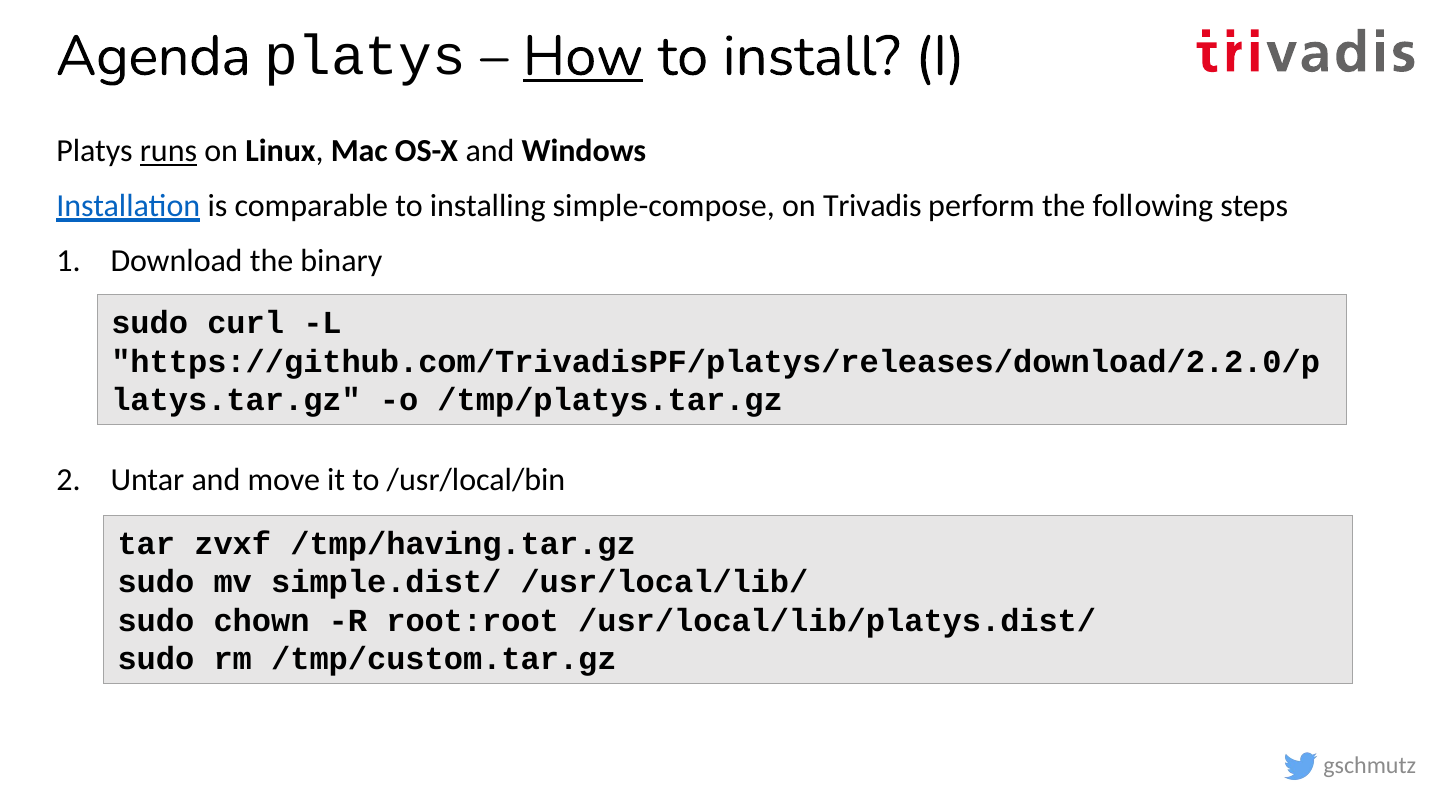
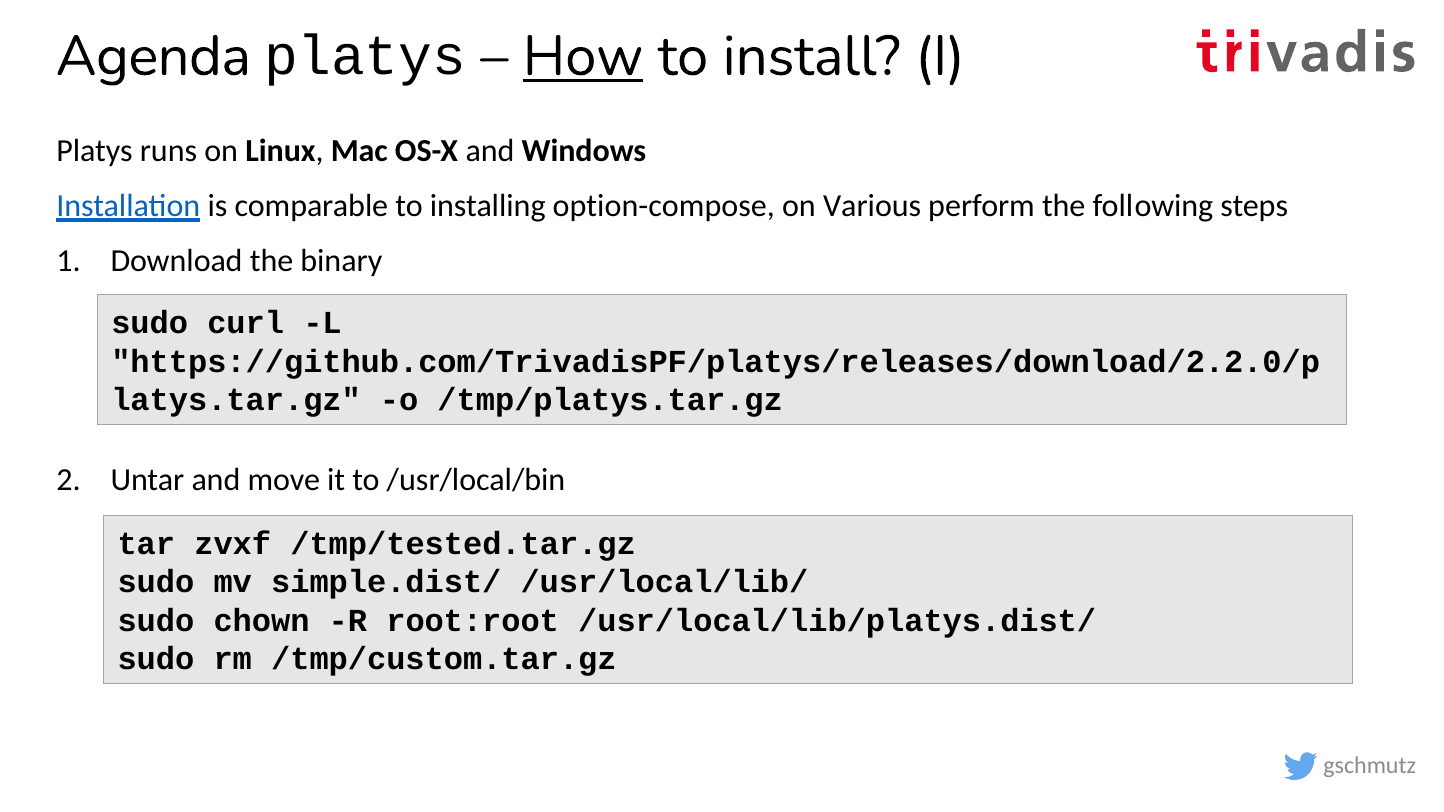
runs underline: present -> none
simple-compose: simple-compose -> option-compose
Trivadis: Trivadis -> Various
/tmp/having.tar.gz: /tmp/having.tar.gz -> /tmp/tested.tar.gz
